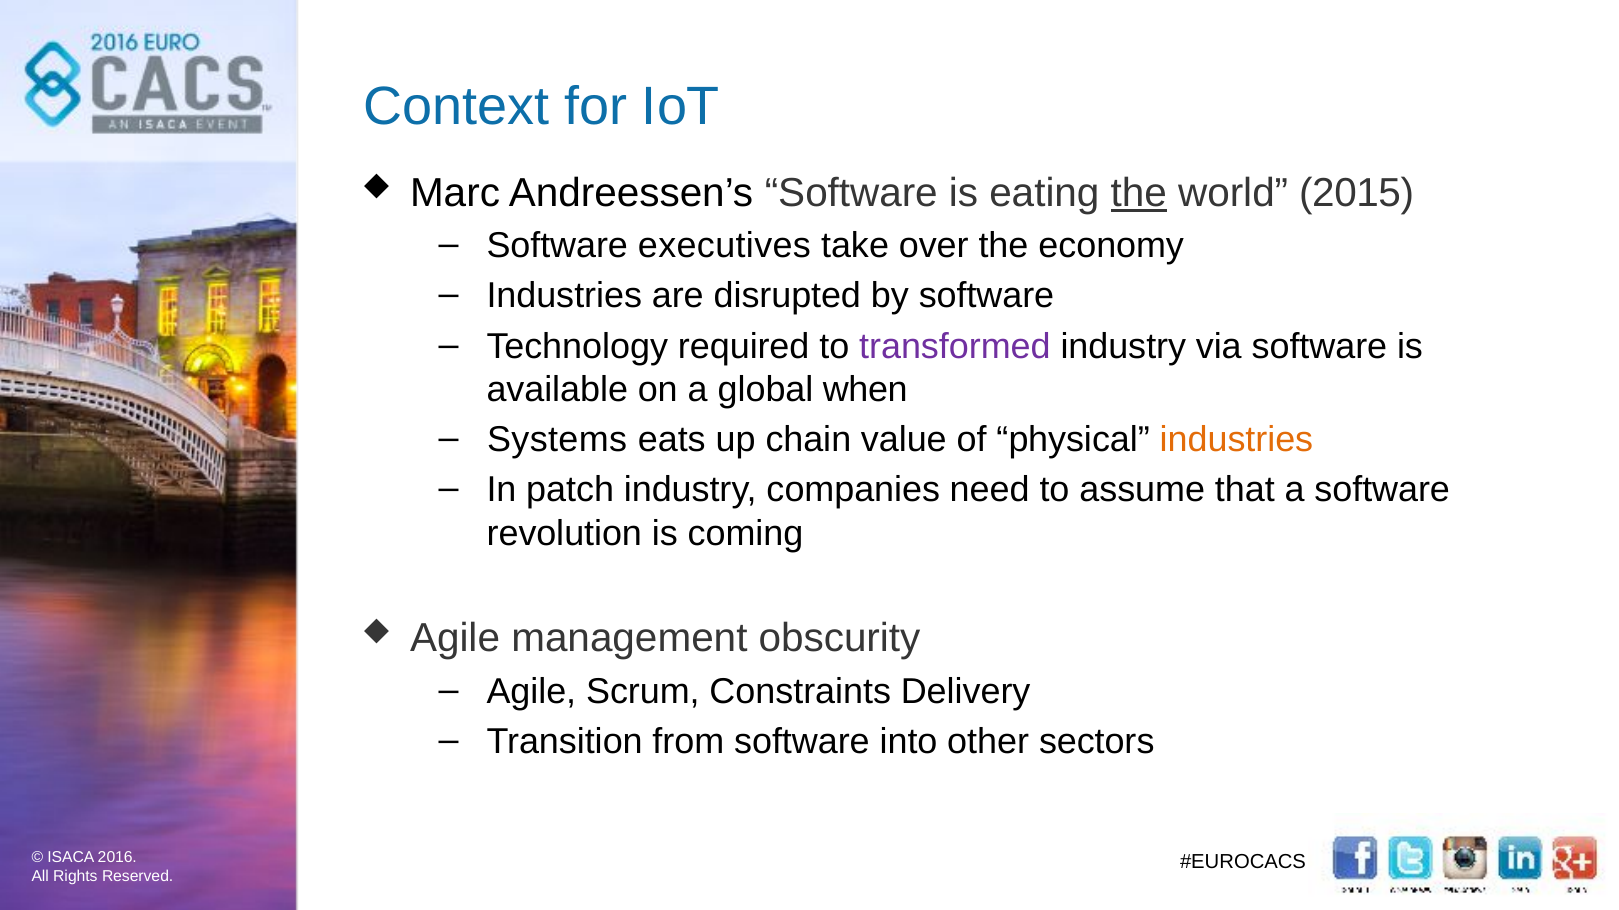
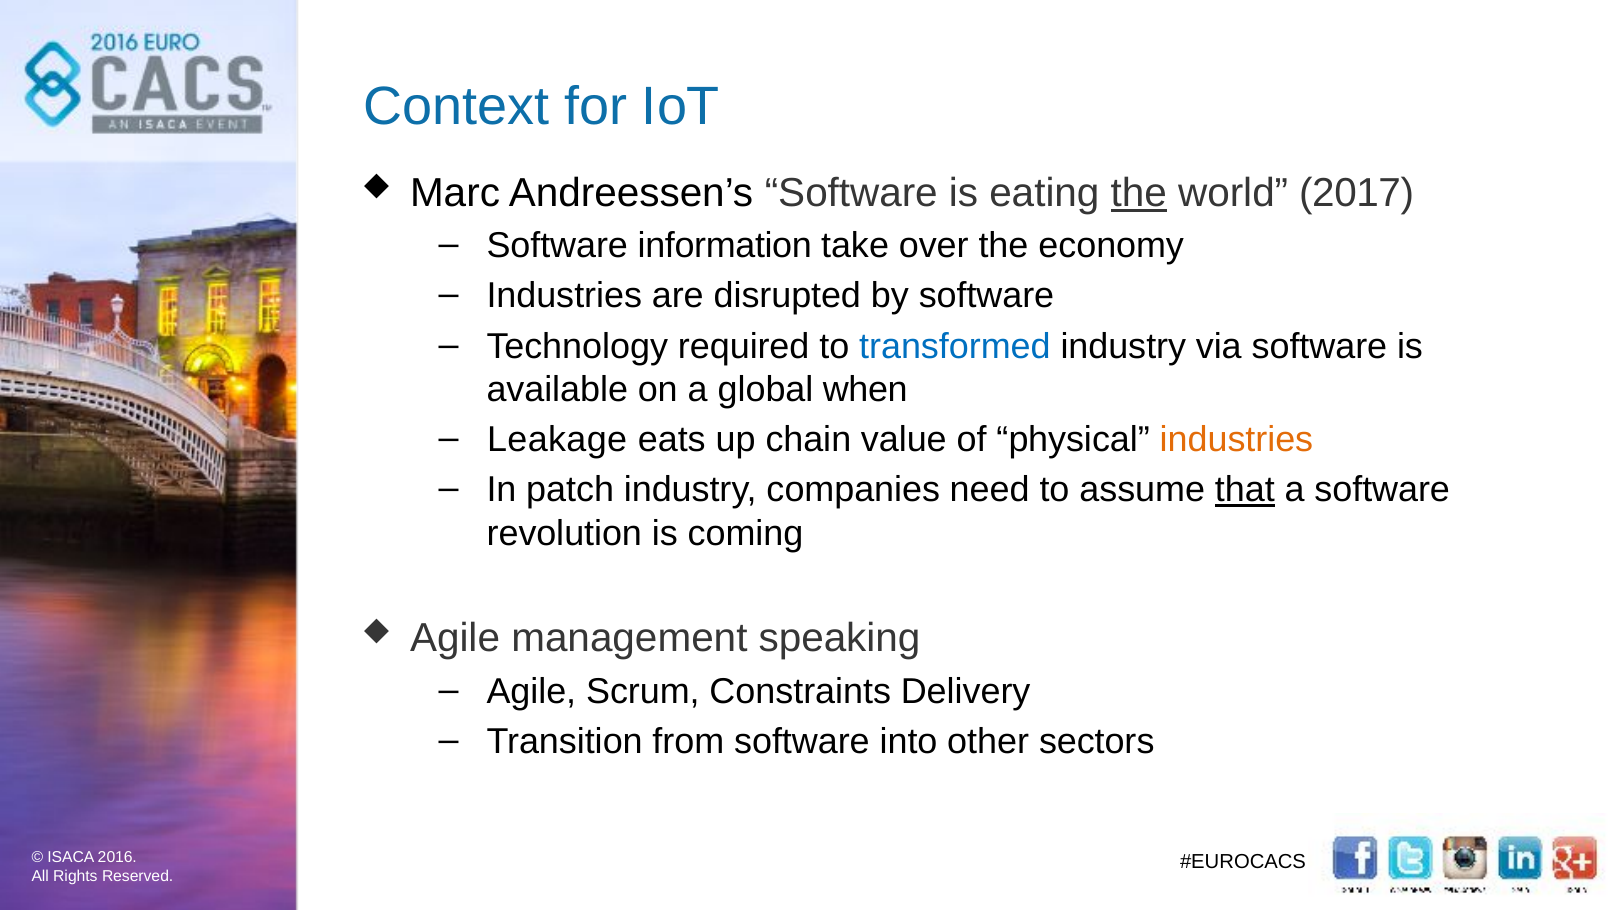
2015: 2015 -> 2017
executives: executives -> information
transformed colour: purple -> blue
Systems: Systems -> Leakage
that underline: none -> present
obscurity: obscurity -> speaking
